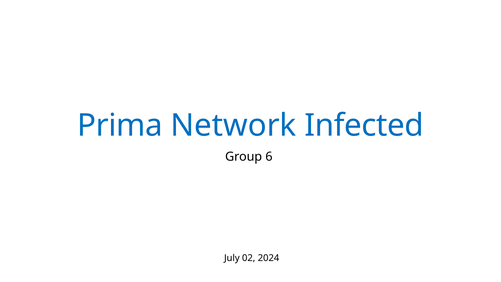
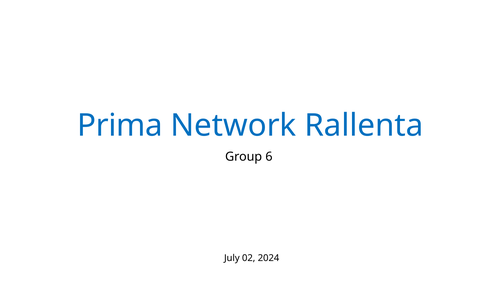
Infected: Infected -> Rallenta
